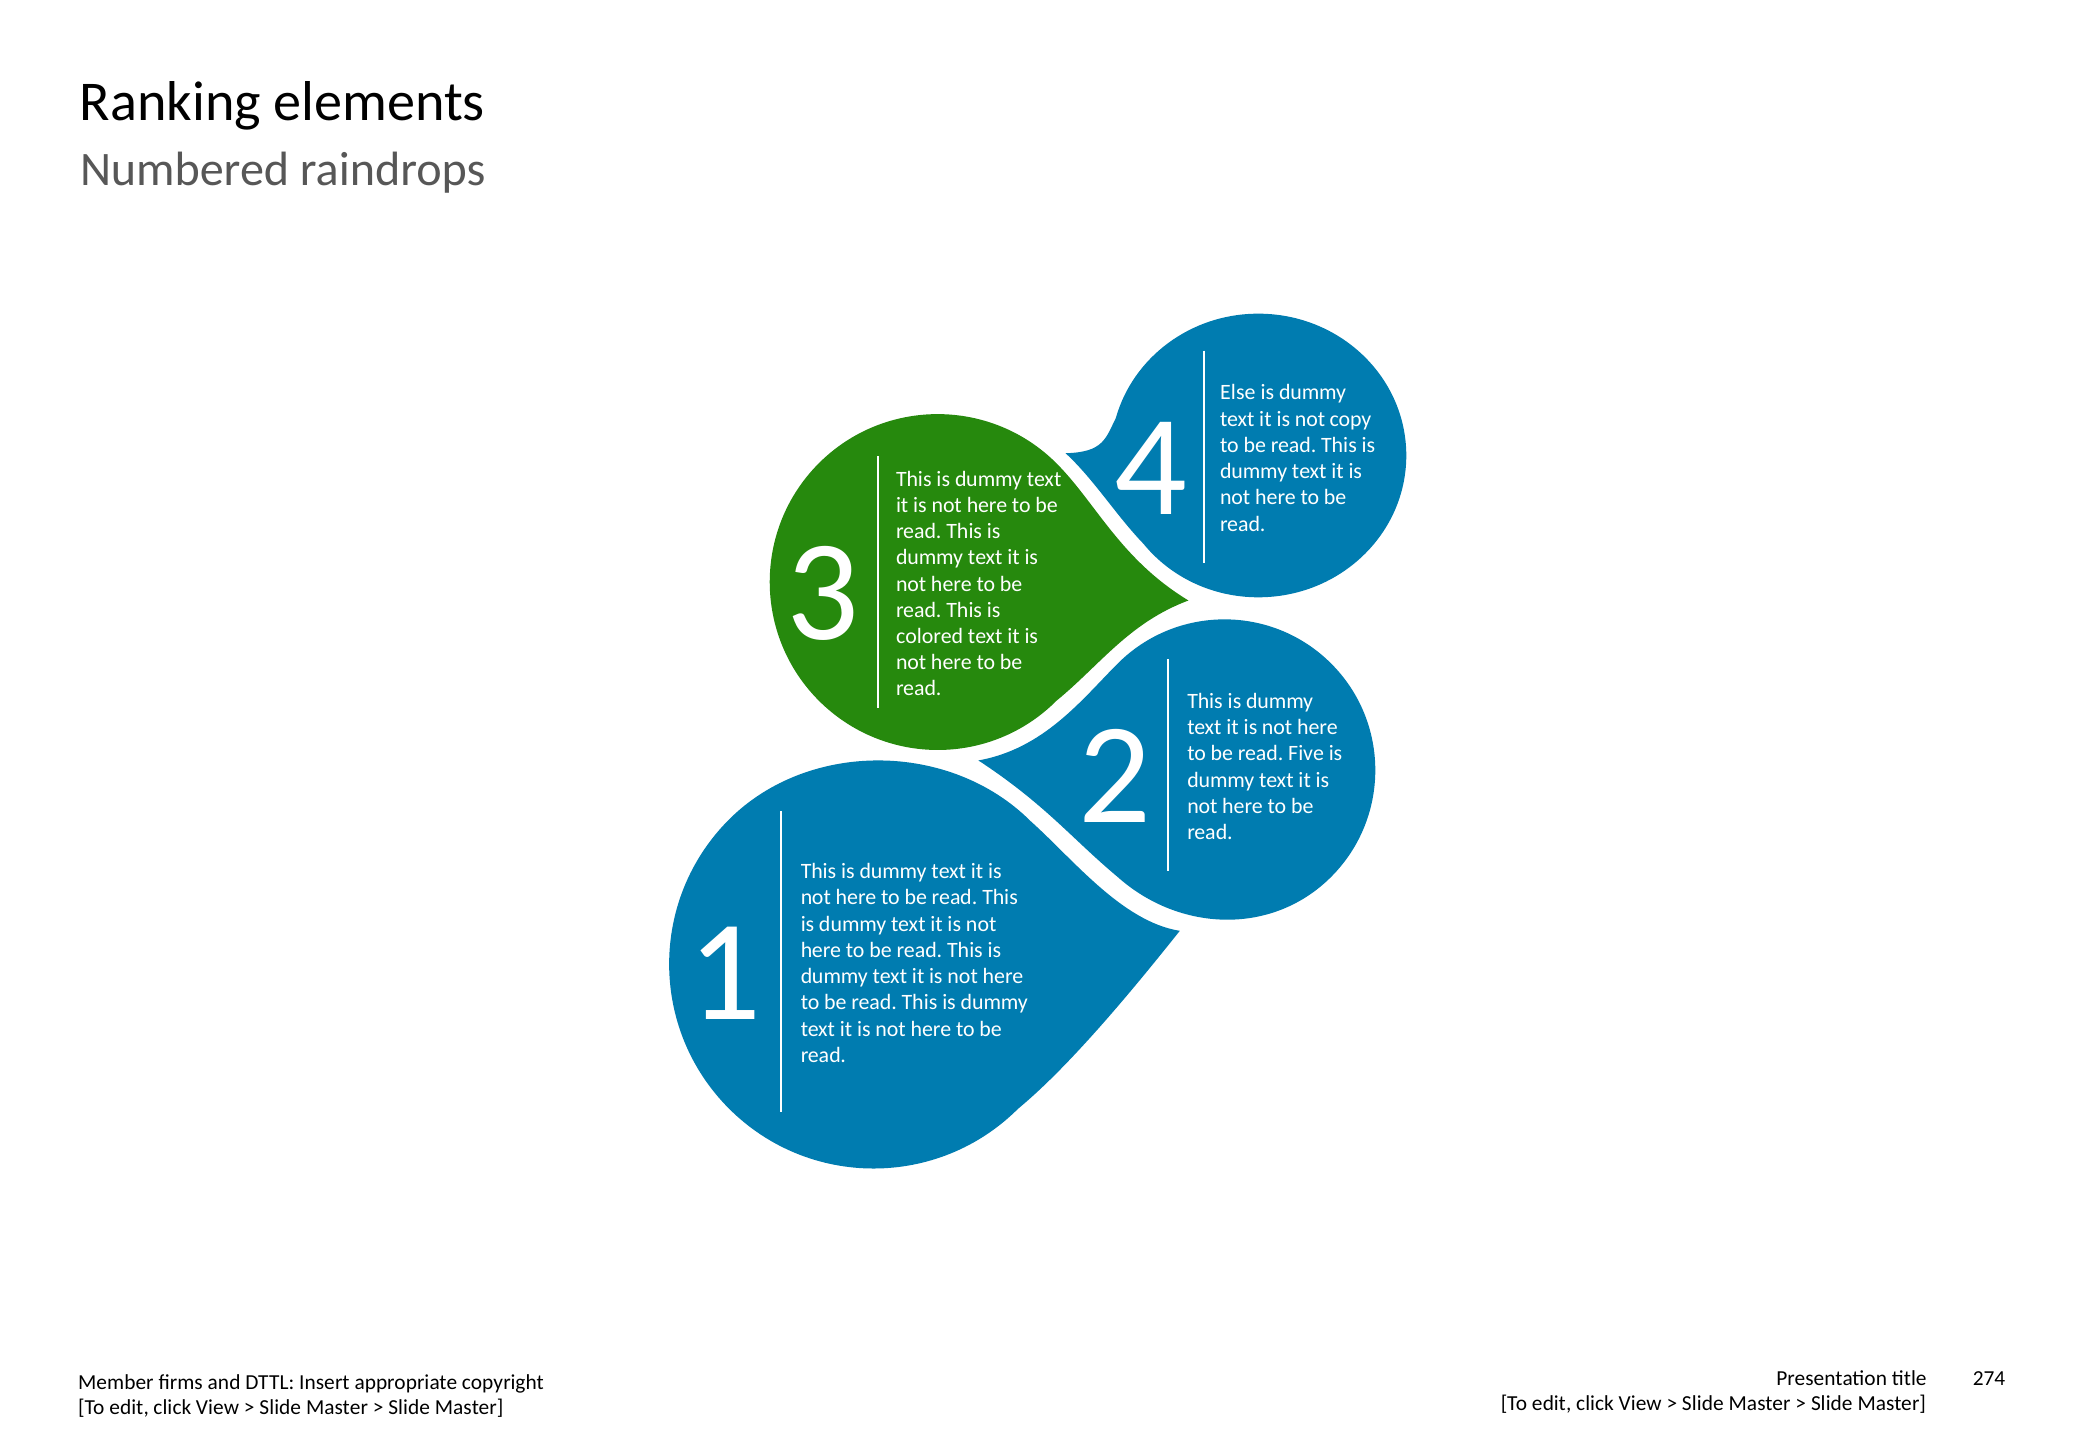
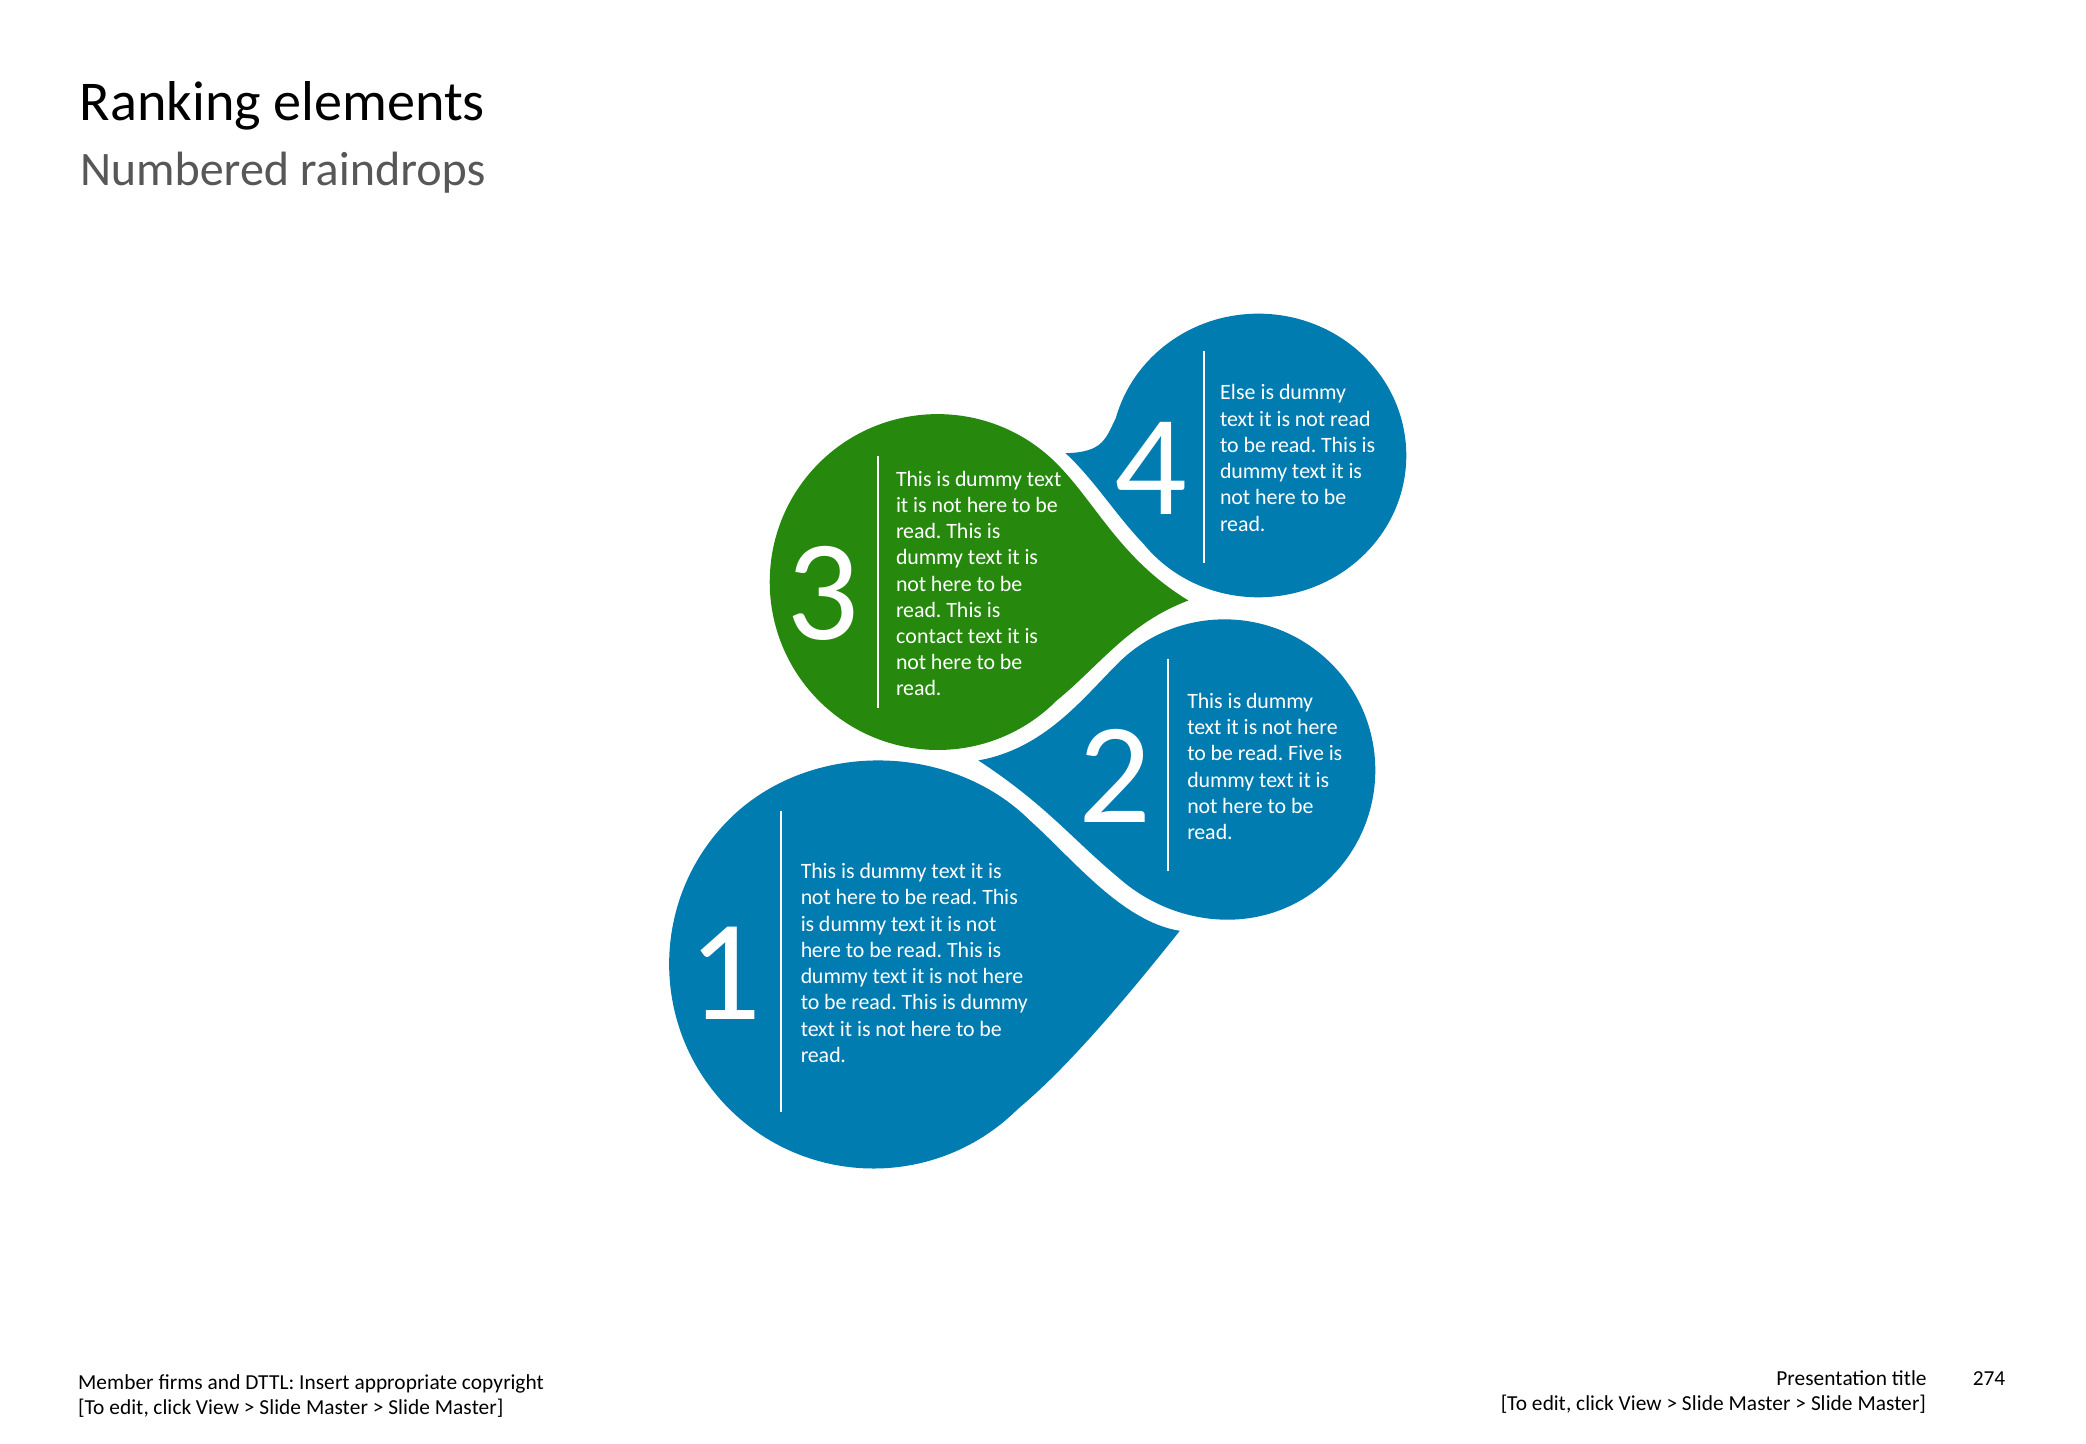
not copy: copy -> read
colored: colored -> contact
